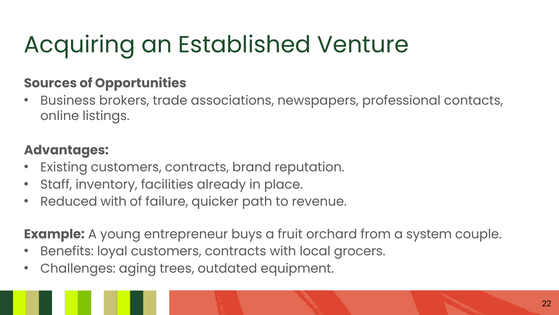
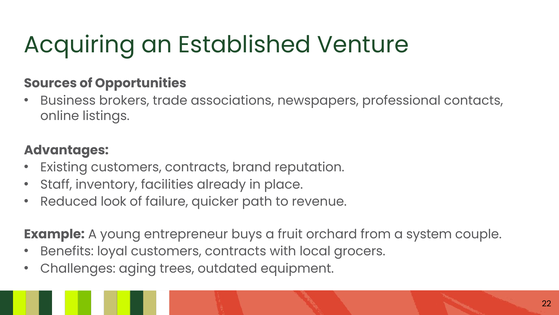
Reduced with: with -> look
